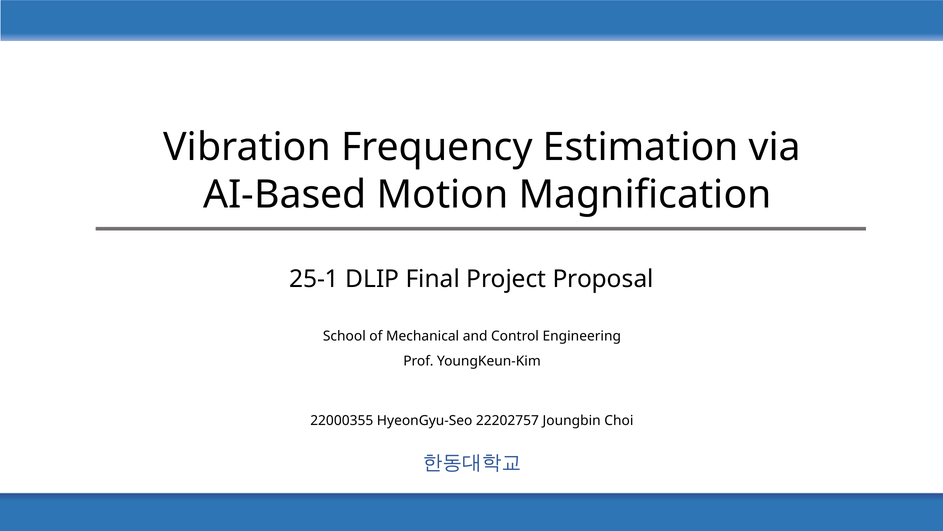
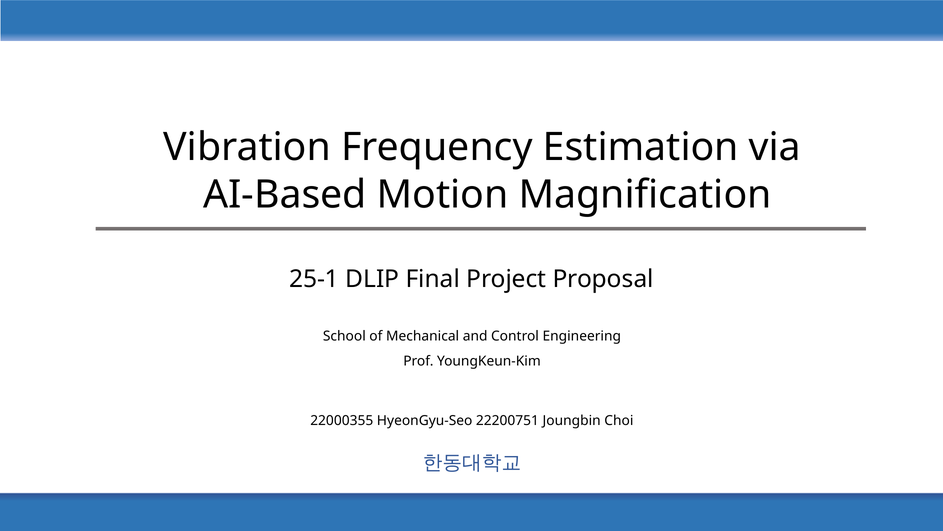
22202757: 22202757 -> 22200751
